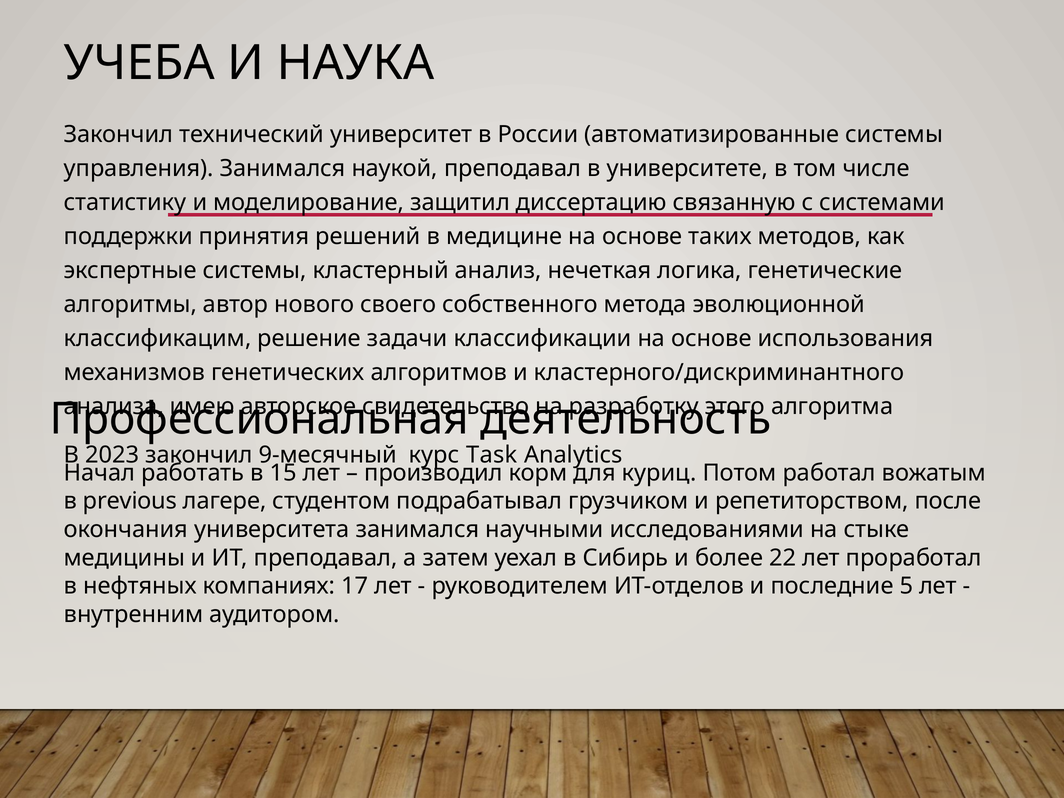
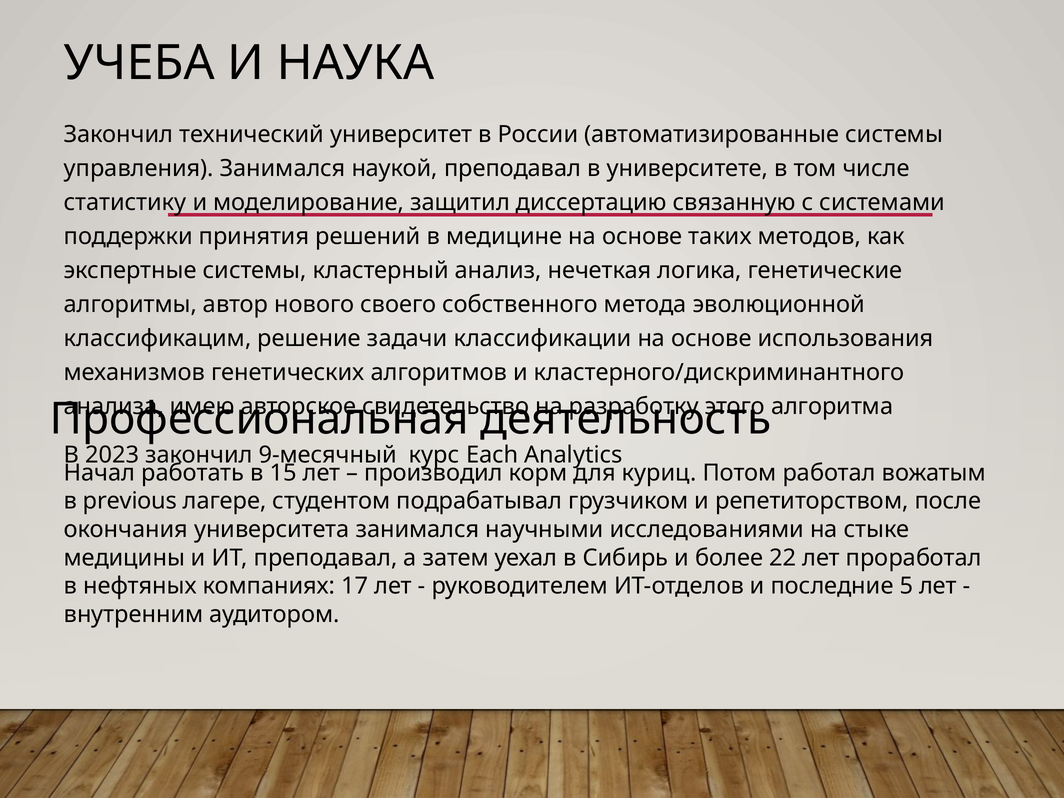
Task: Task -> Each
